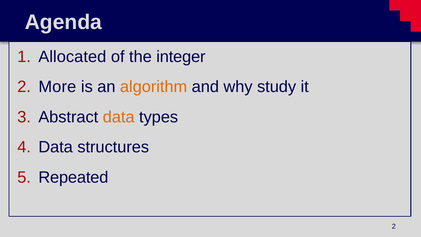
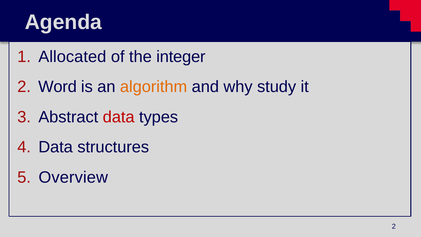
More: More -> Word
data at (119, 117) colour: orange -> red
Repeated: Repeated -> Overview
